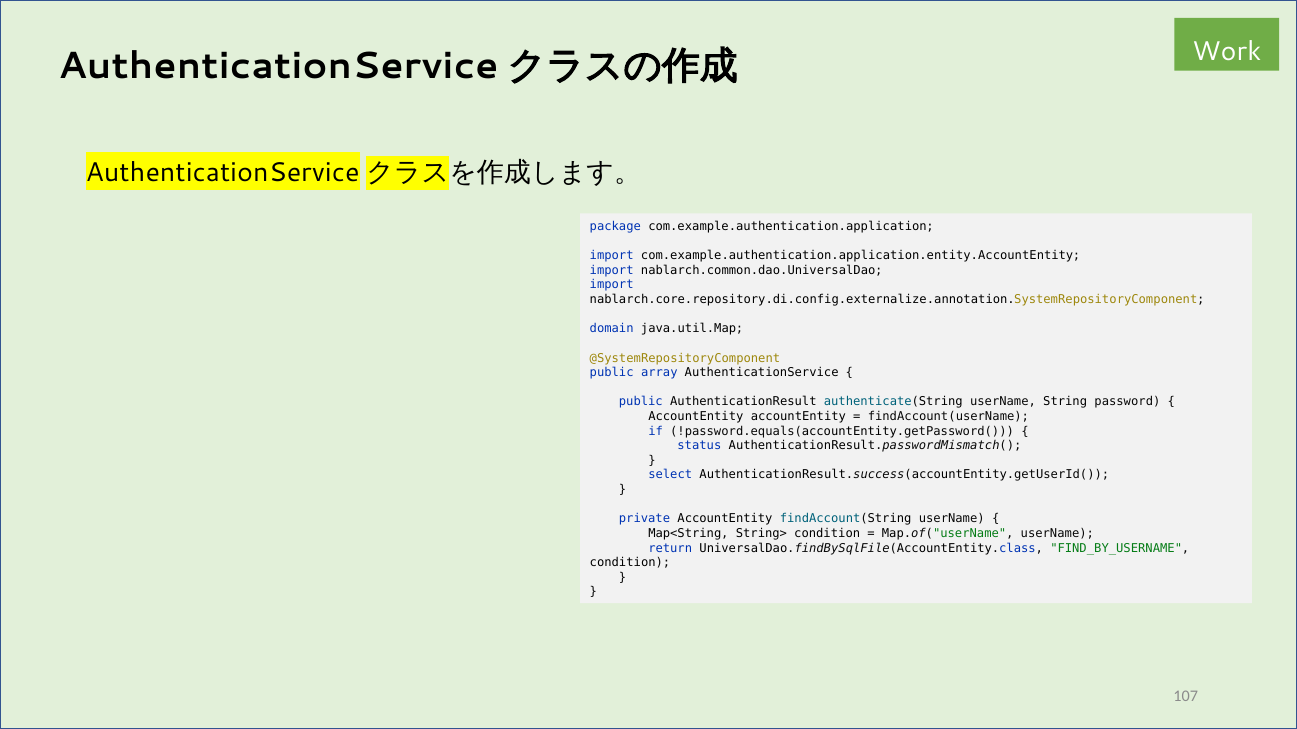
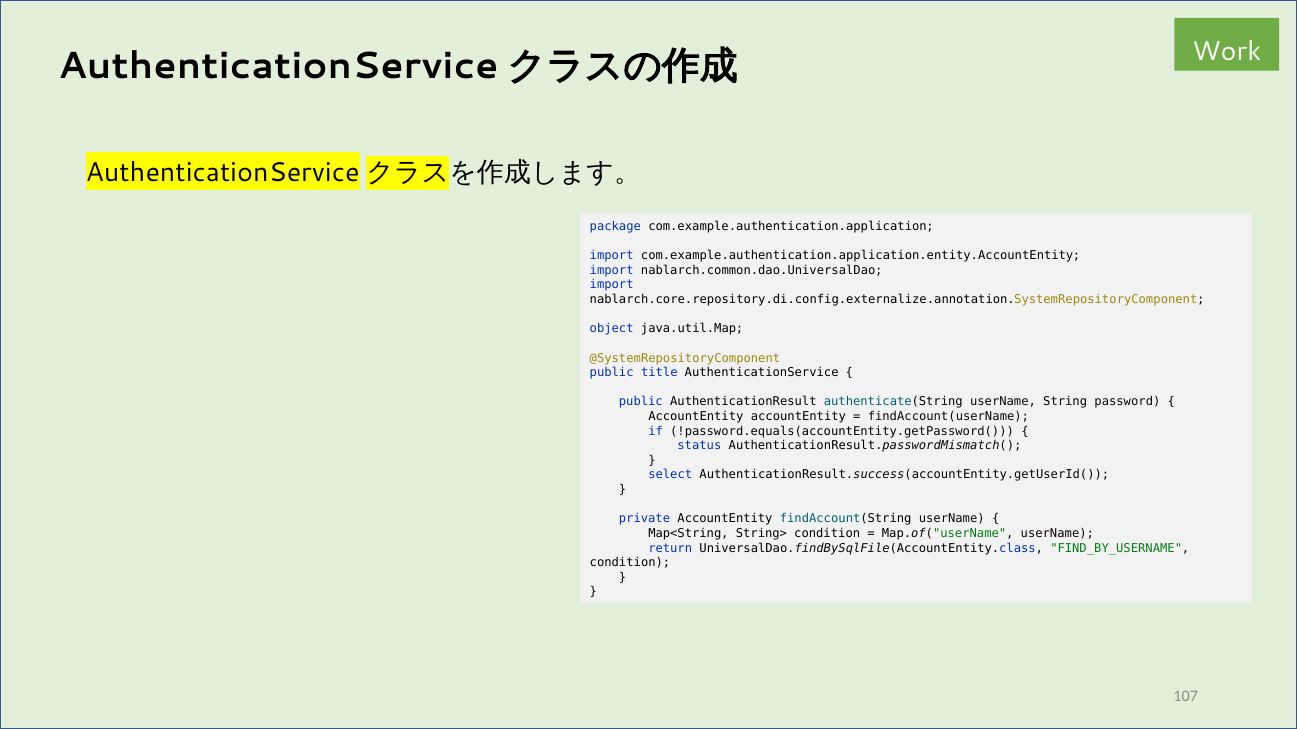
domain: domain -> object
array: array -> title
